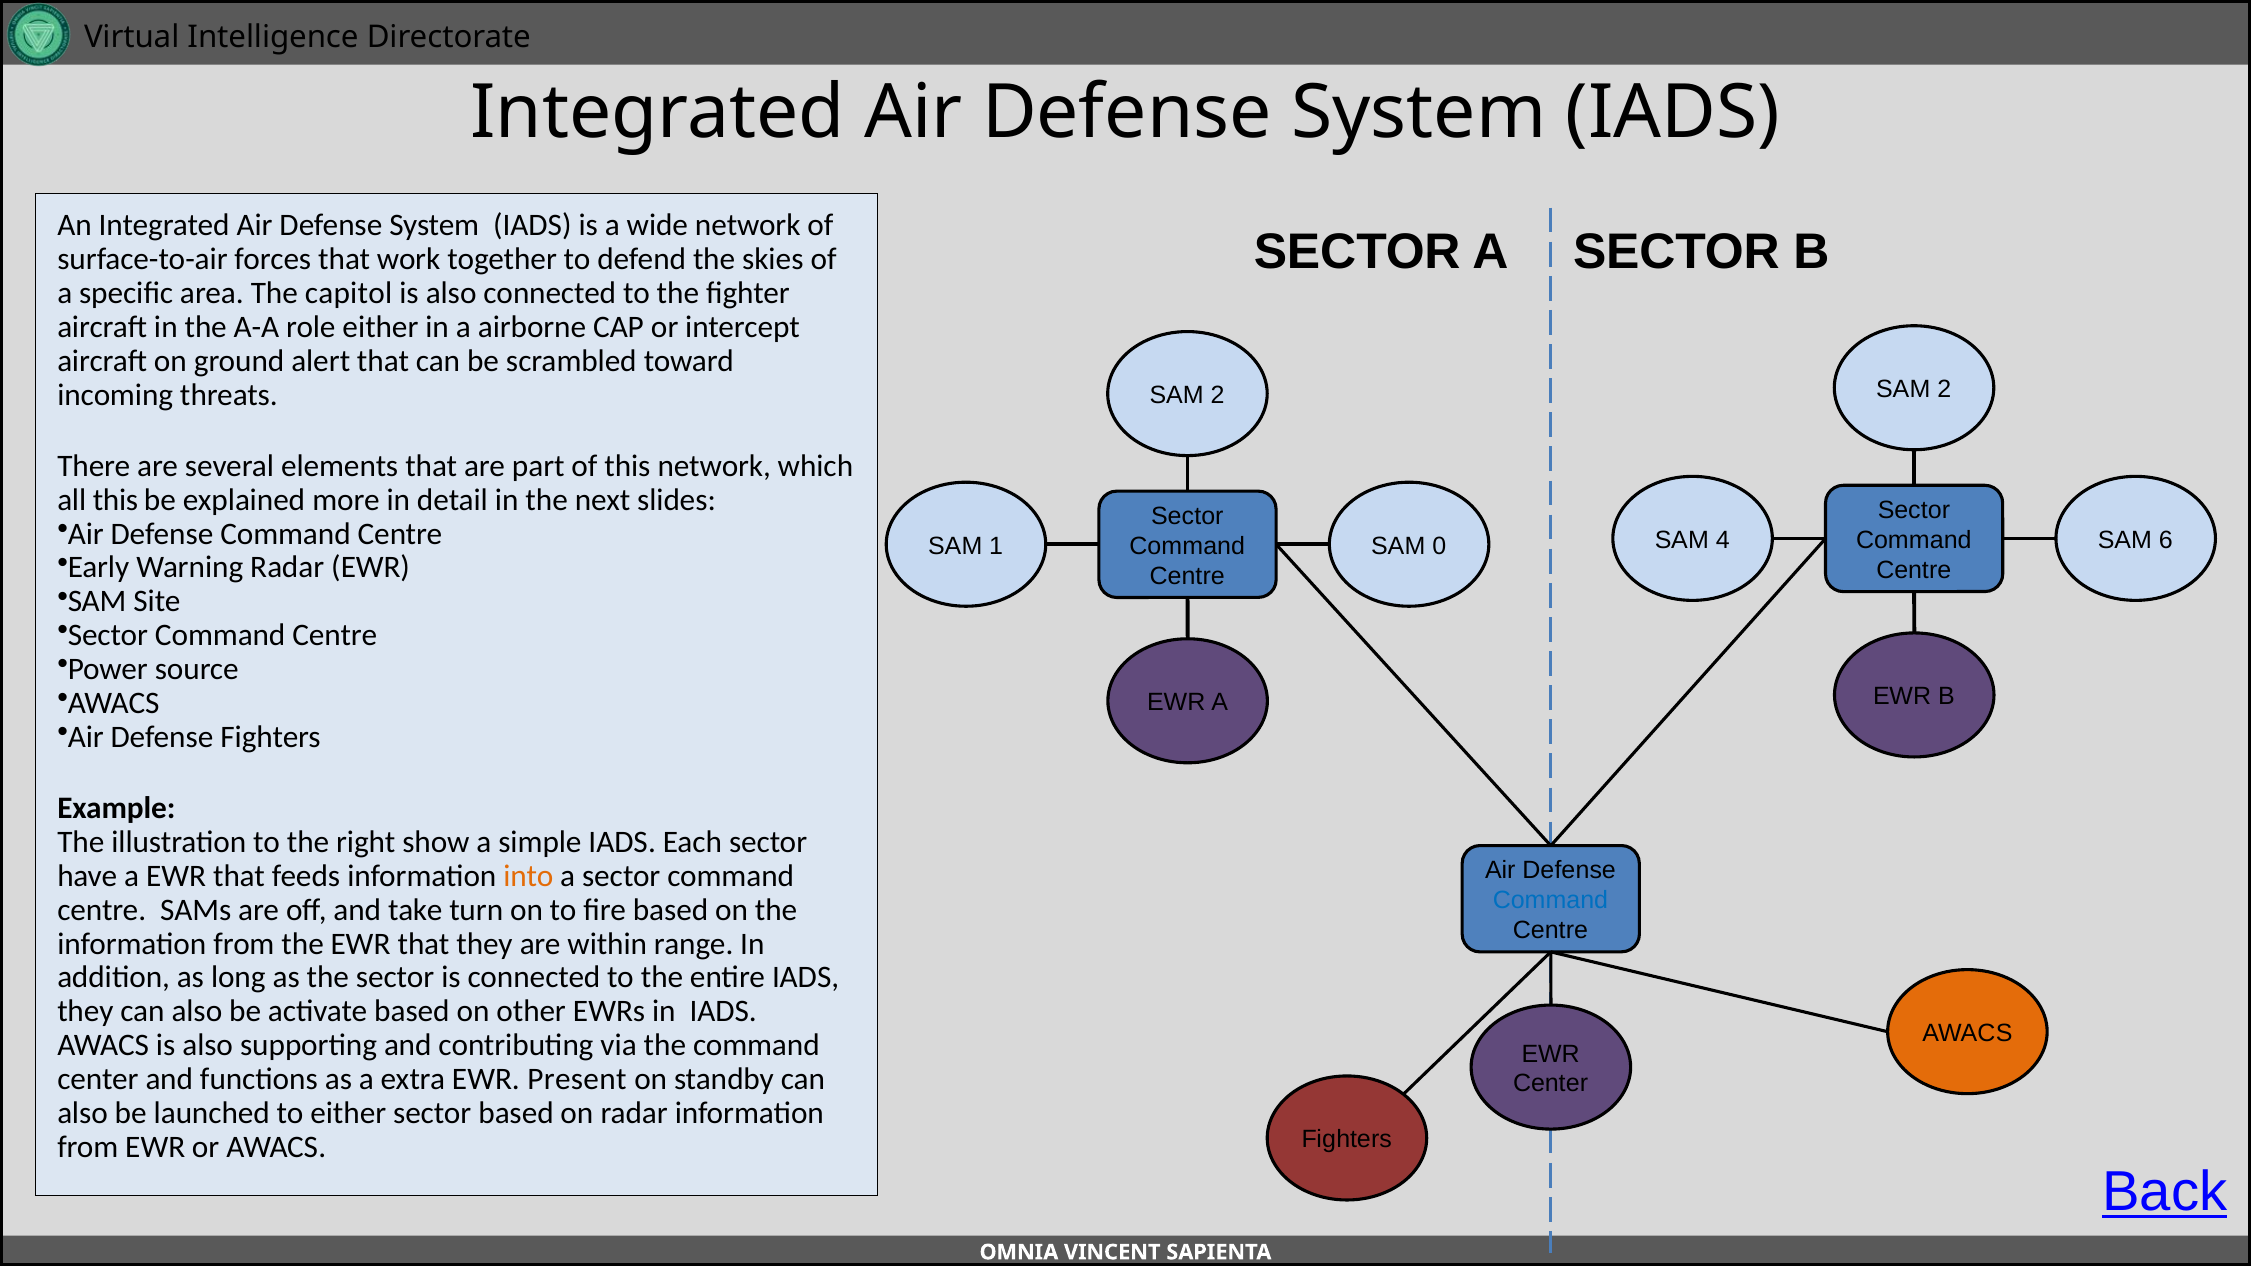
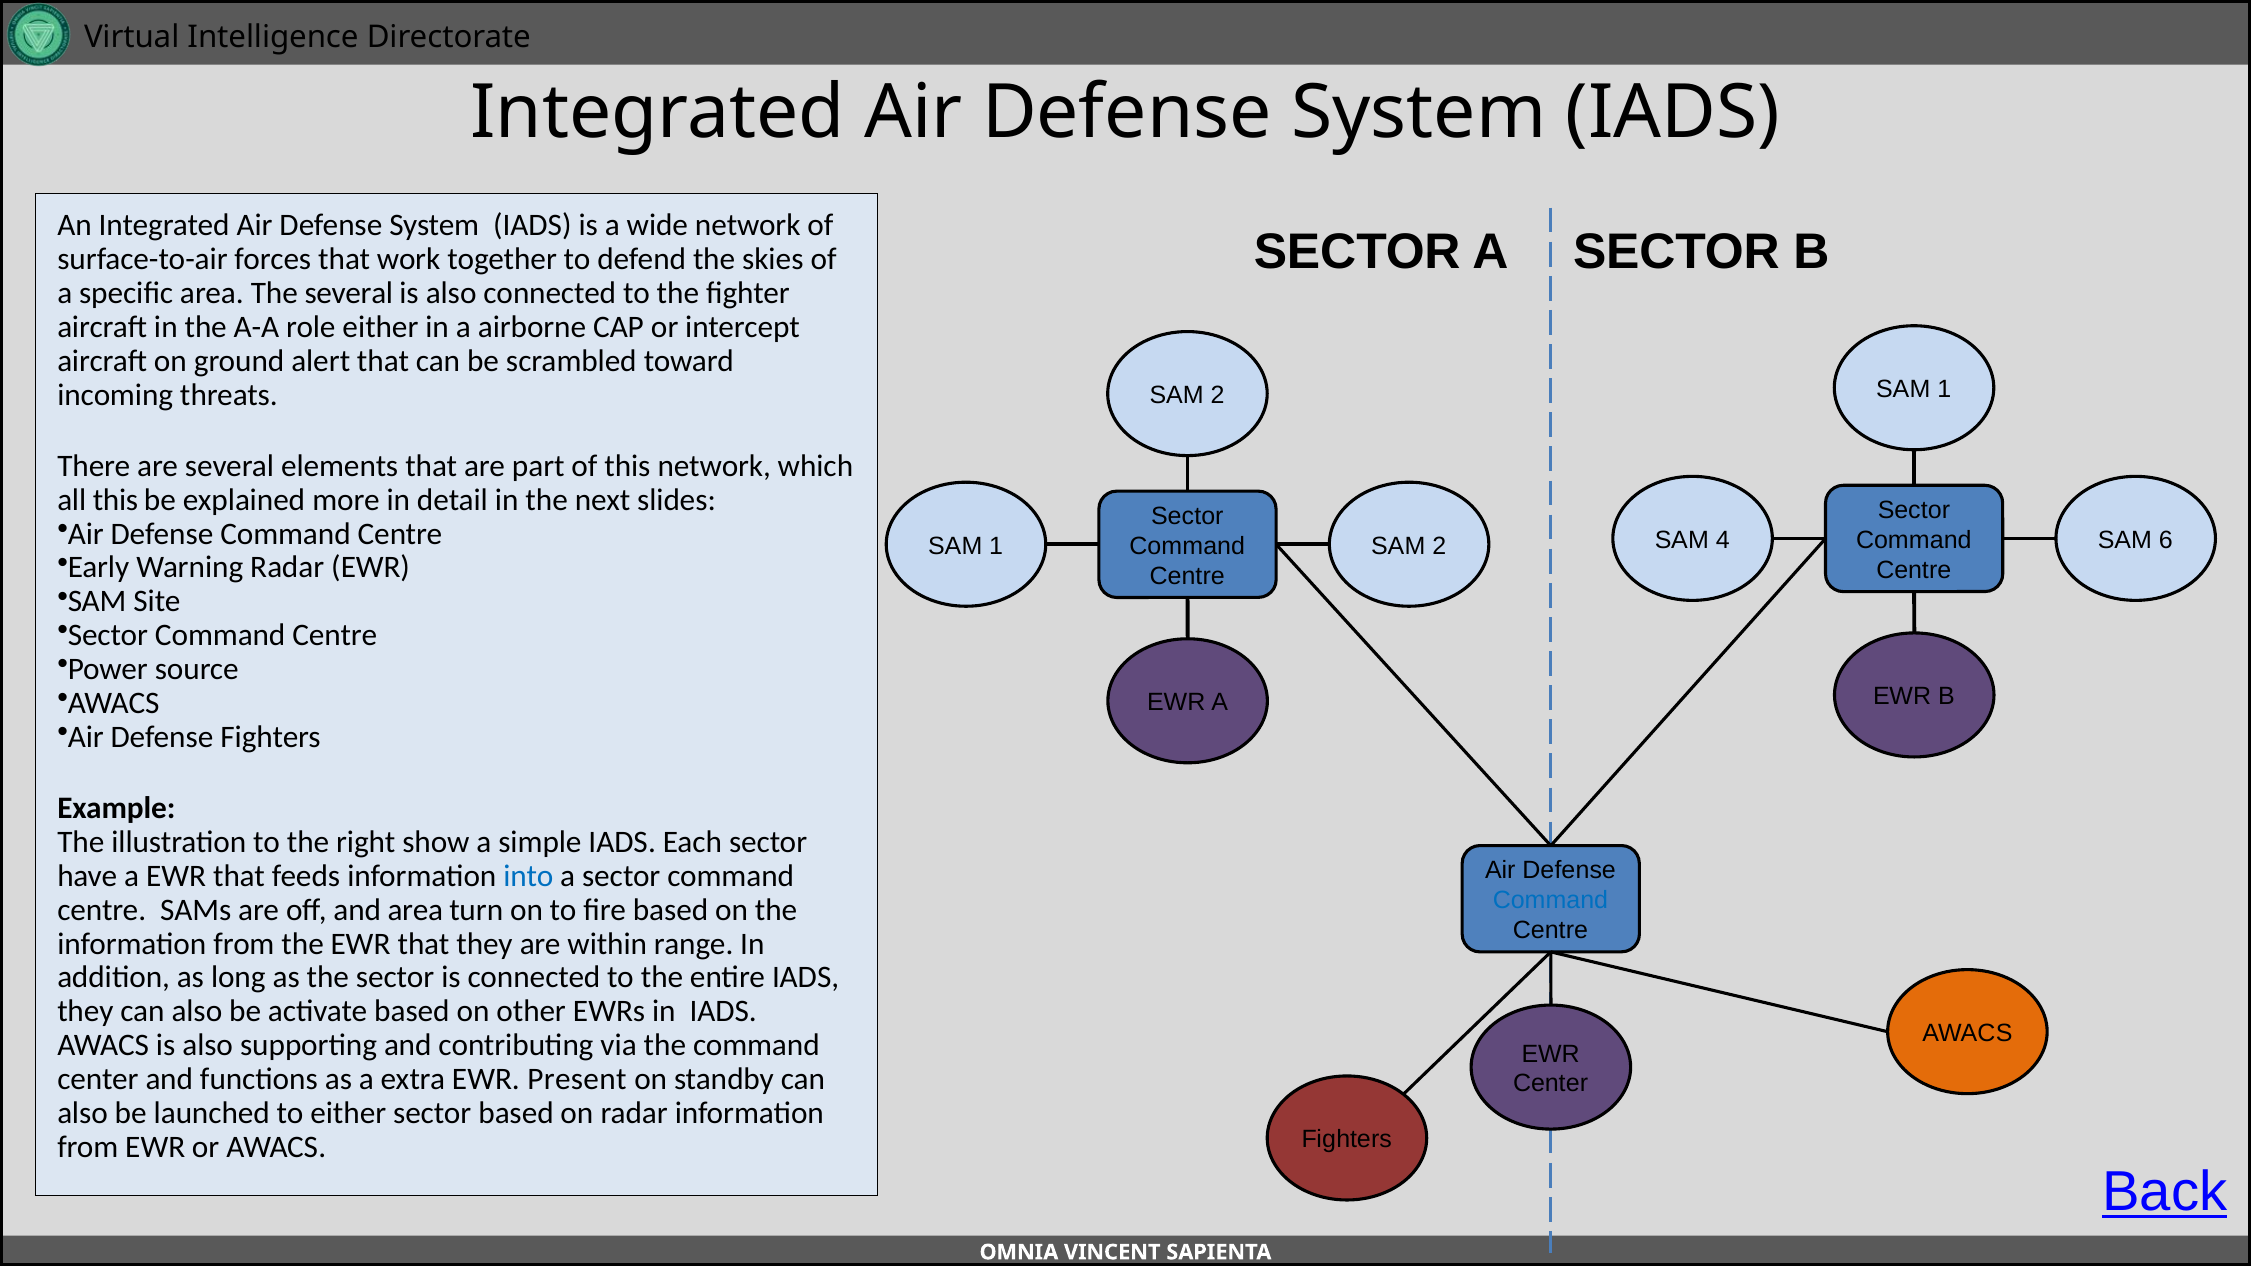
The capitol: capitol -> several
2 at (1944, 389): 2 -> 1
0 at (1439, 546): 0 -> 2
into colour: orange -> blue
and take: take -> area
